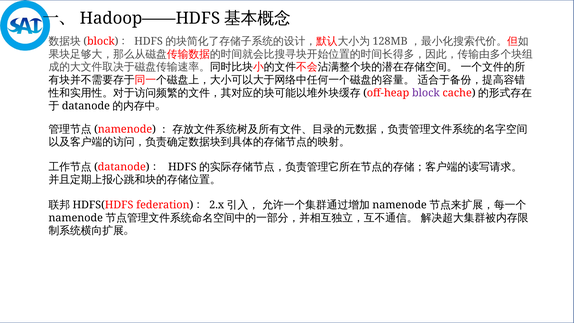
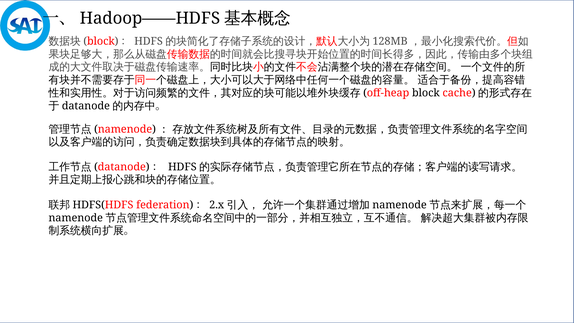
block colour: purple -> black
